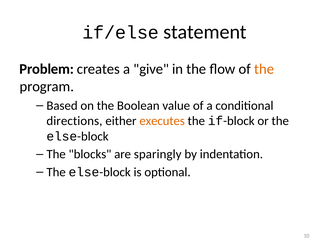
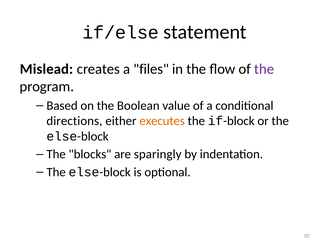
Problem: Problem -> Mislead
give: give -> files
the at (264, 69) colour: orange -> purple
